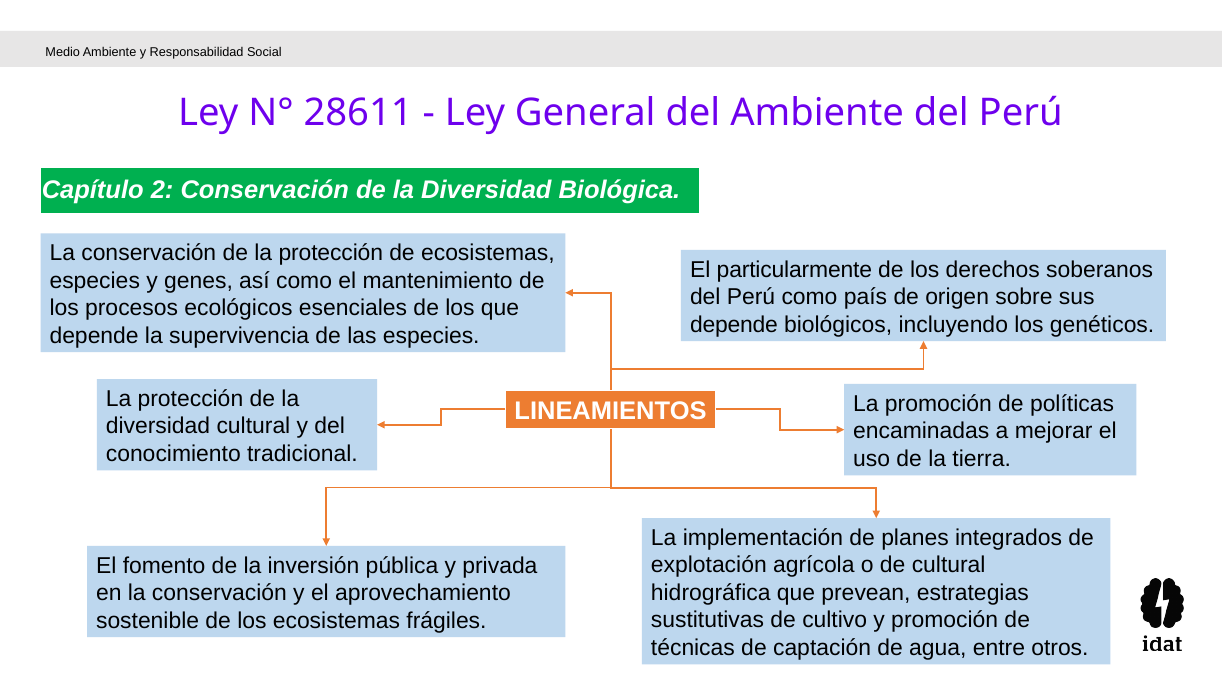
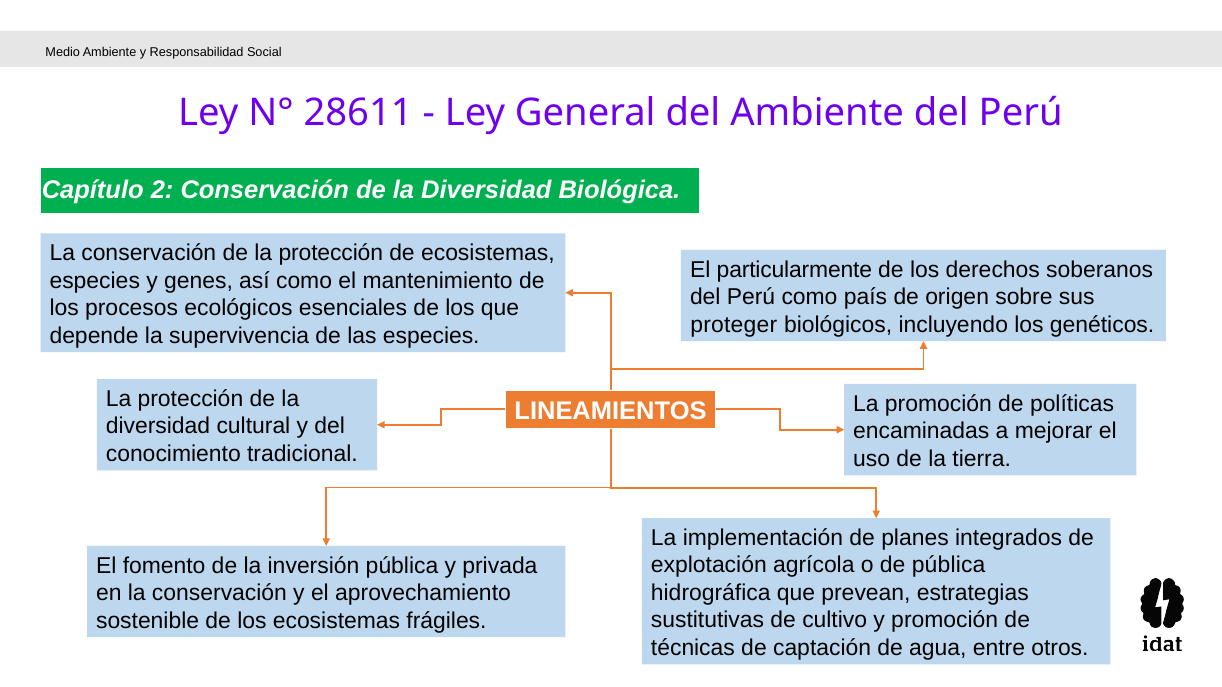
depende at (734, 325): depende -> proteger
de cultural: cultural -> pública
